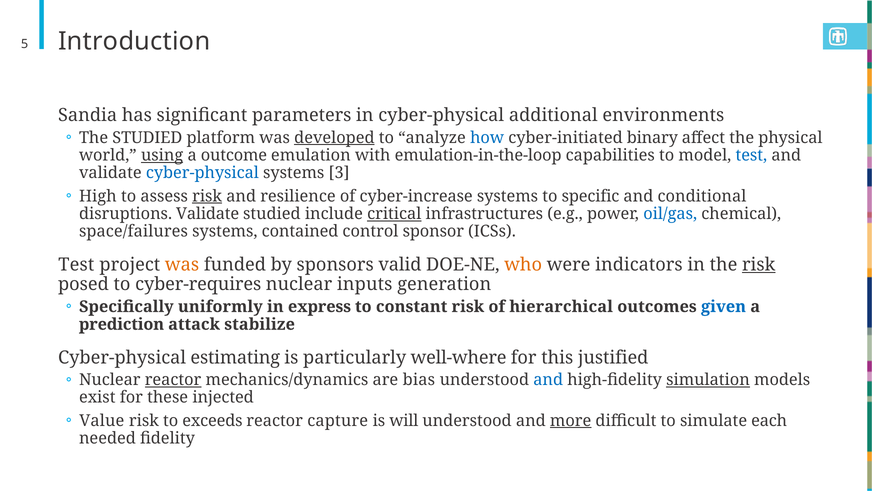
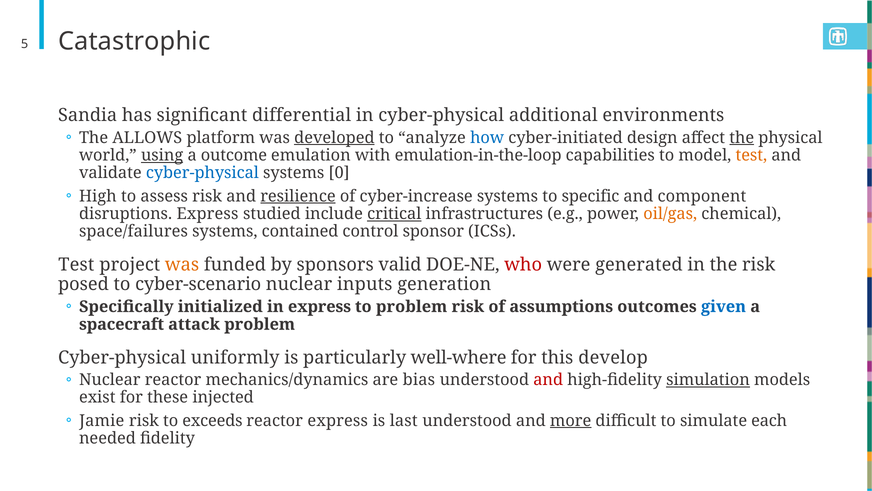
Introduction: Introduction -> Catastrophic
parameters: parameters -> differential
The STUDIED: STUDIED -> ALLOWS
binary: binary -> design
the at (742, 138) underline: none -> present
test at (751, 155) colour: blue -> orange
3: 3 -> 0
risk at (207, 196) underline: present -> none
resilience underline: none -> present
conditional: conditional -> component
disruptions Validate: Validate -> Express
oil/gas colour: blue -> orange
who colour: orange -> red
indicators: indicators -> generated
risk at (759, 264) underline: present -> none
cyber-requires: cyber-requires -> cyber-scenario
uniformly: uniformly -> initialized
to constant: constant -> problem
hierarchical: hierarchical -> assumptions
prediction: prediction -> spacecraft
attack stabilize: stabilize -> problem
estimating: estimating -> uniformly
justified: justified -> develop
reactor at (173, 379) underline: present -> none
and at (548, 379) colour: blue -> red
Value: Value -> Jamie
reactor capture: capture -> express
will: will -> last
